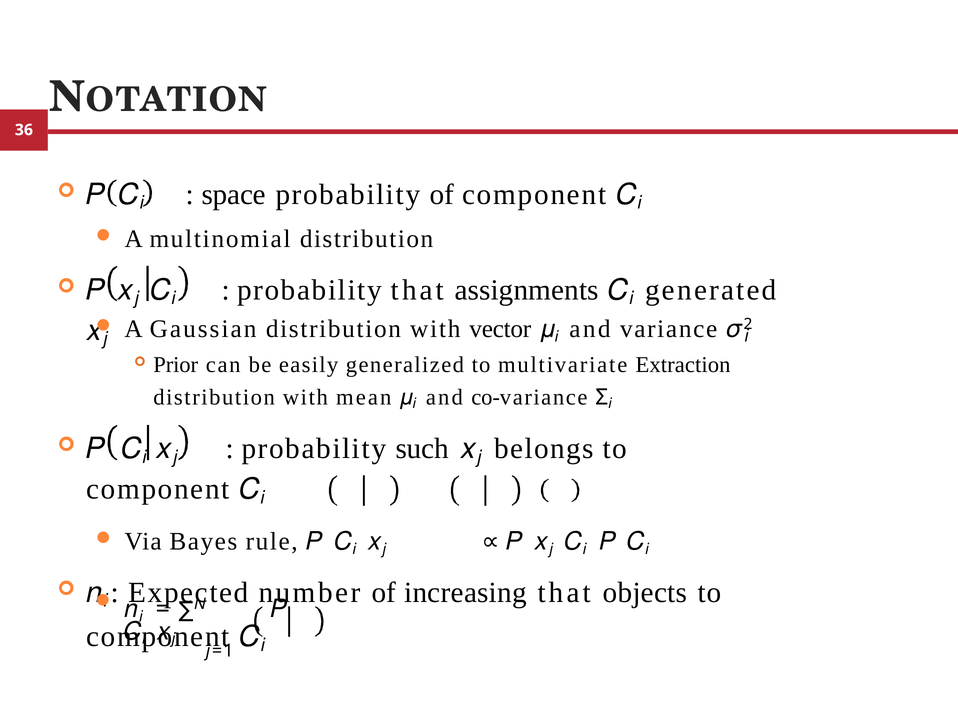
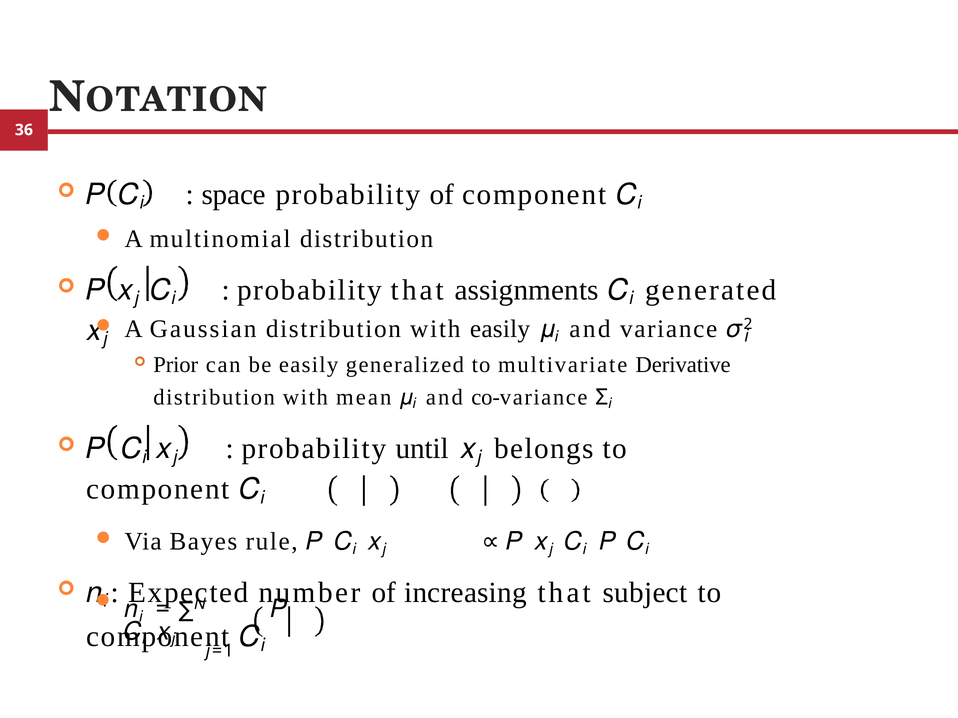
with vector: vector -> easily
Extraction: Extraction -> Derivative
such: such -> until
objects: objects -> subject
